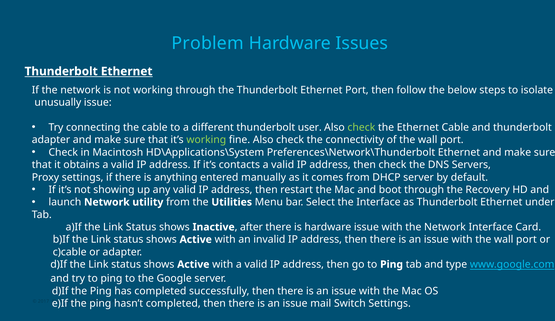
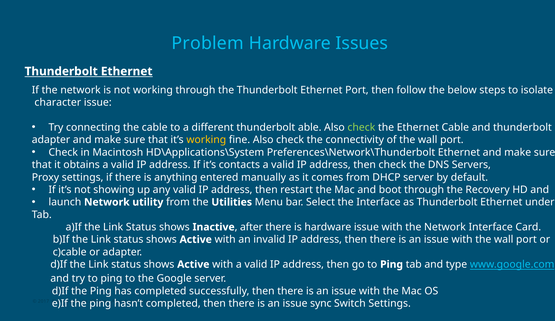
unusually: unusually -> character
user: user -> able
working at (206, 140) colour: light green -> yellow
mail: mail -> sync
